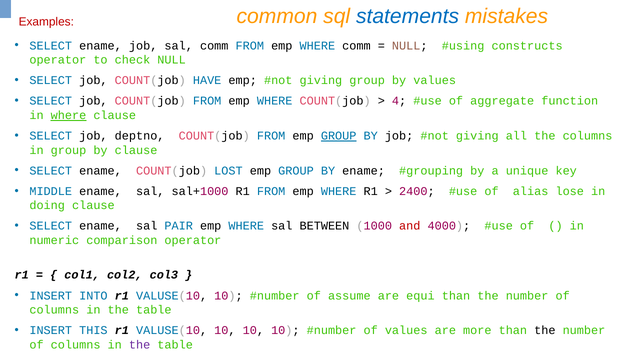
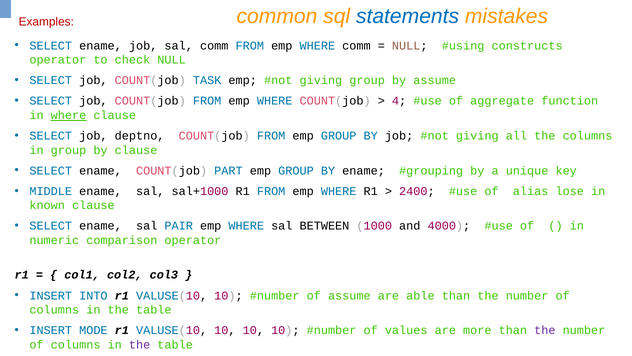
HAVE: HAVE -> TASK
by values: values -> assume
GROUP at (339, 136) underline: present -> none
LOST: LOST -> PART
doing: doing -> known
and colour: red -> black
equi: equi -> able
THIS: THIS -> MODE
the at (545, 330) colour: black -> purple
